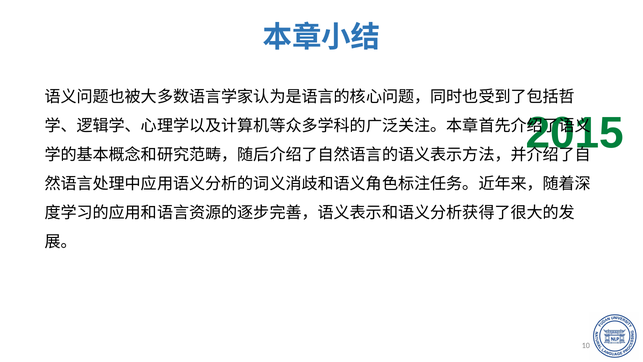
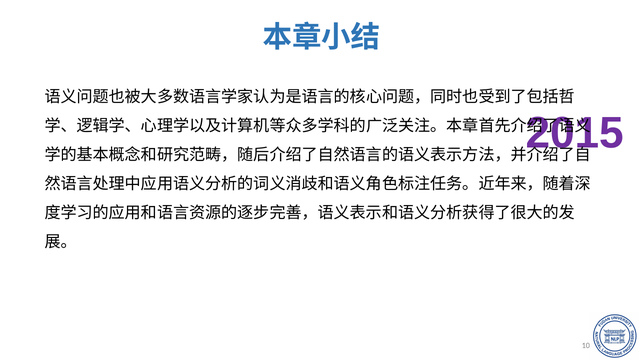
2015 colour: green -> purple
